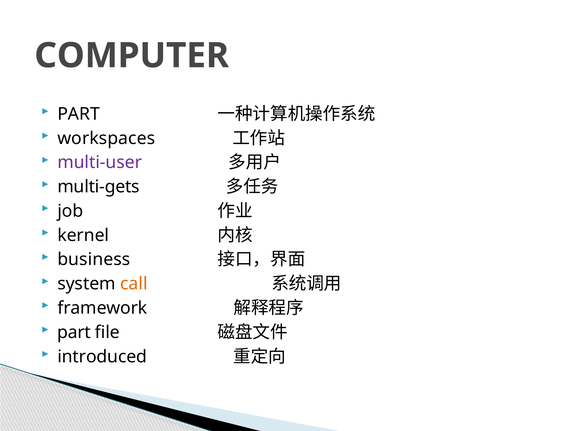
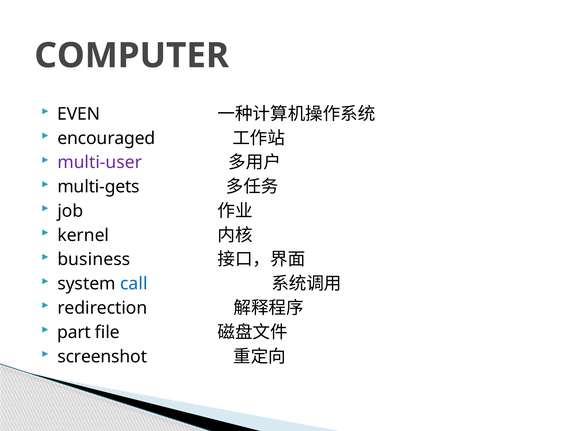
PART at (79, 114): PART -> EVEN
workspaces: workspaces -> encouraged
call colour: orange -> blue
framework: framework -> redirection
introduced: introduced -> screenshot
